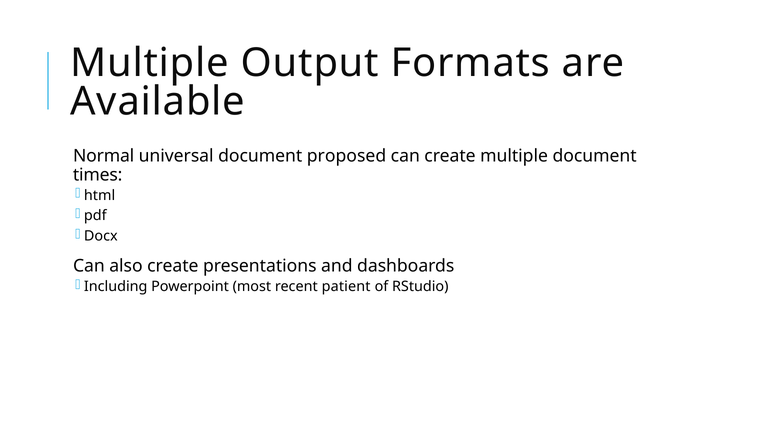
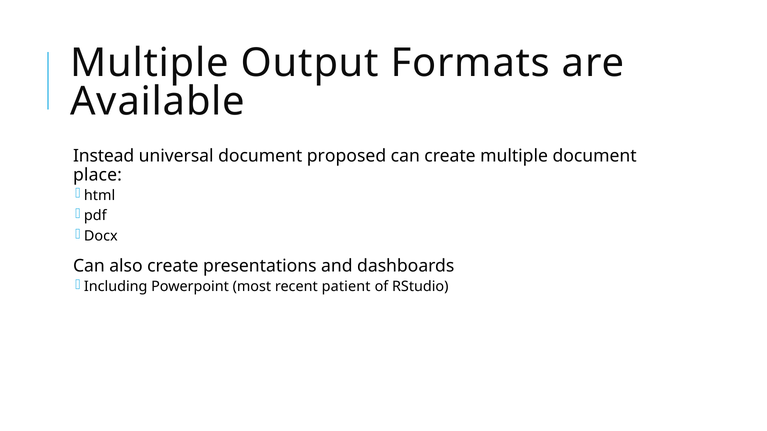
Normal: Normal -> Instead
times: times -> place
